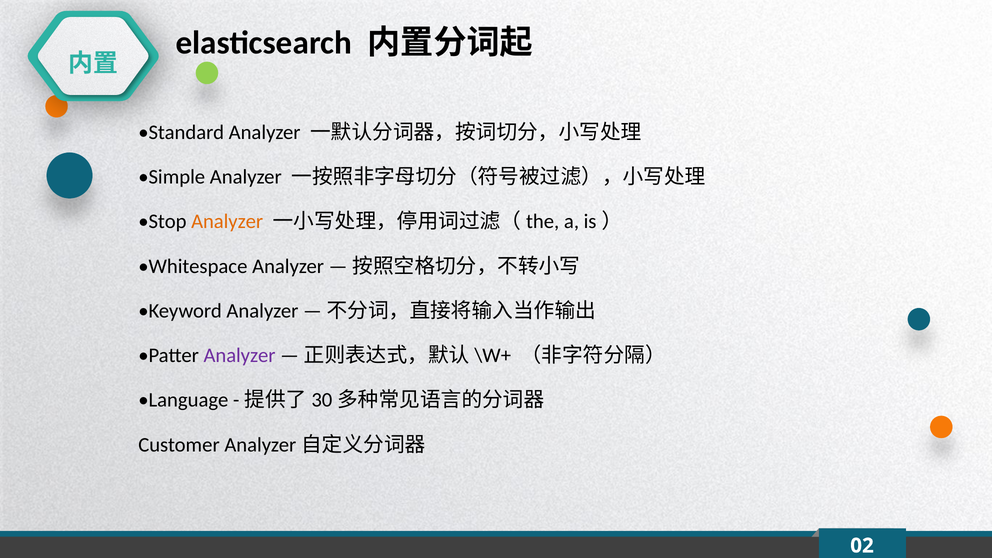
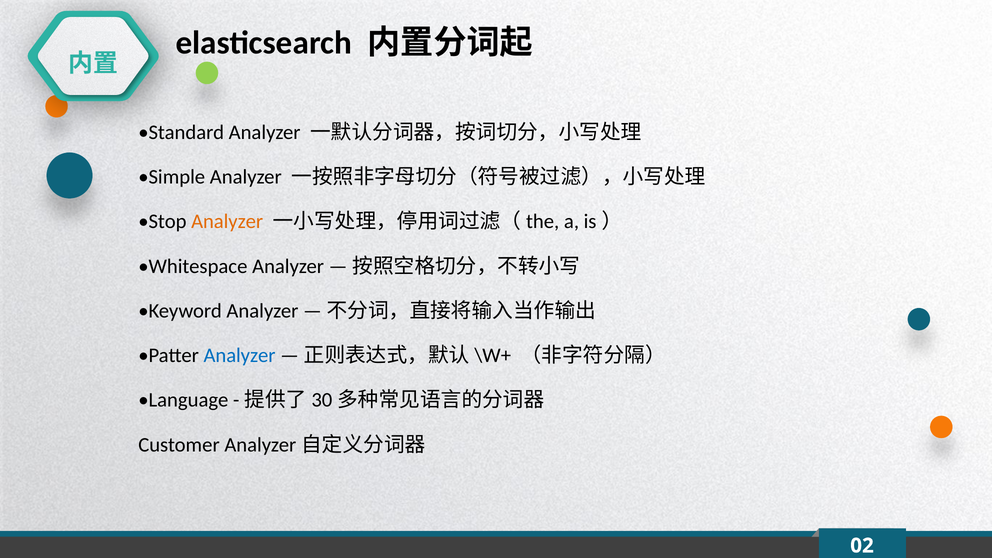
Analyzer at (240, 355) colour: purple -> blue
